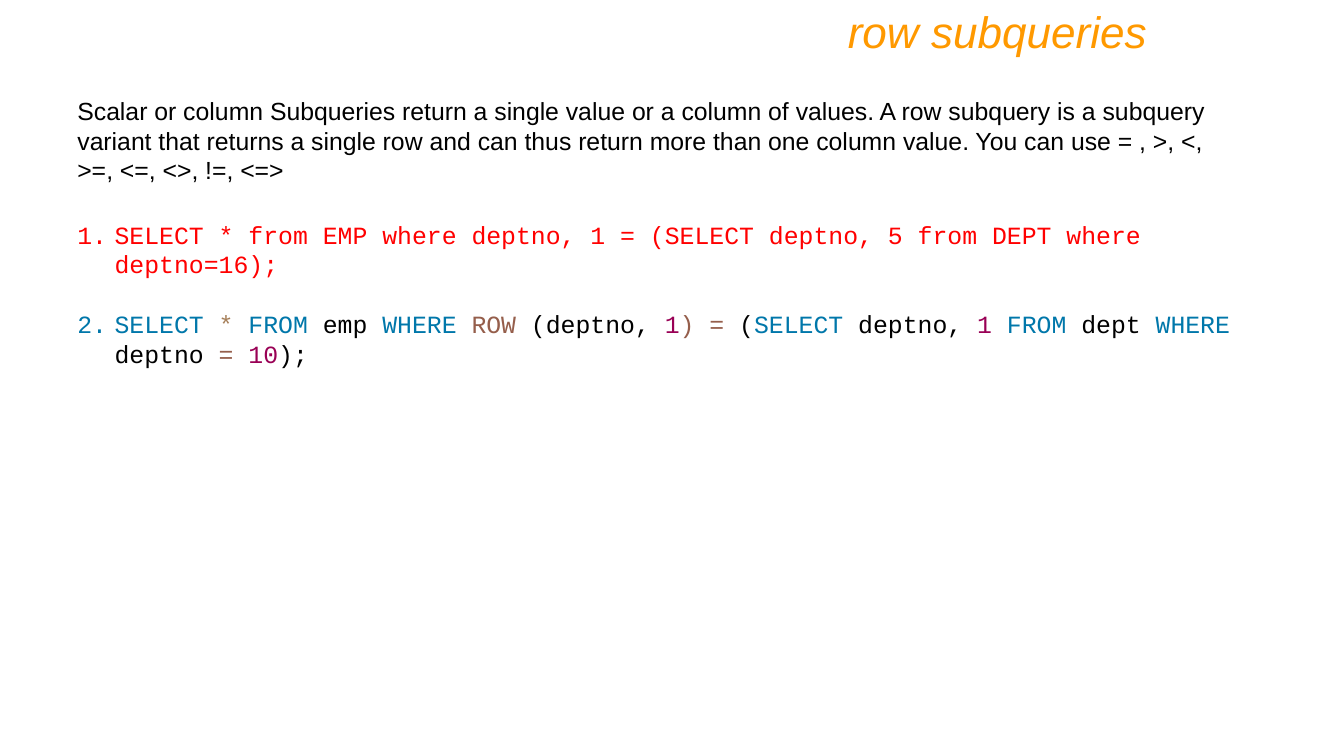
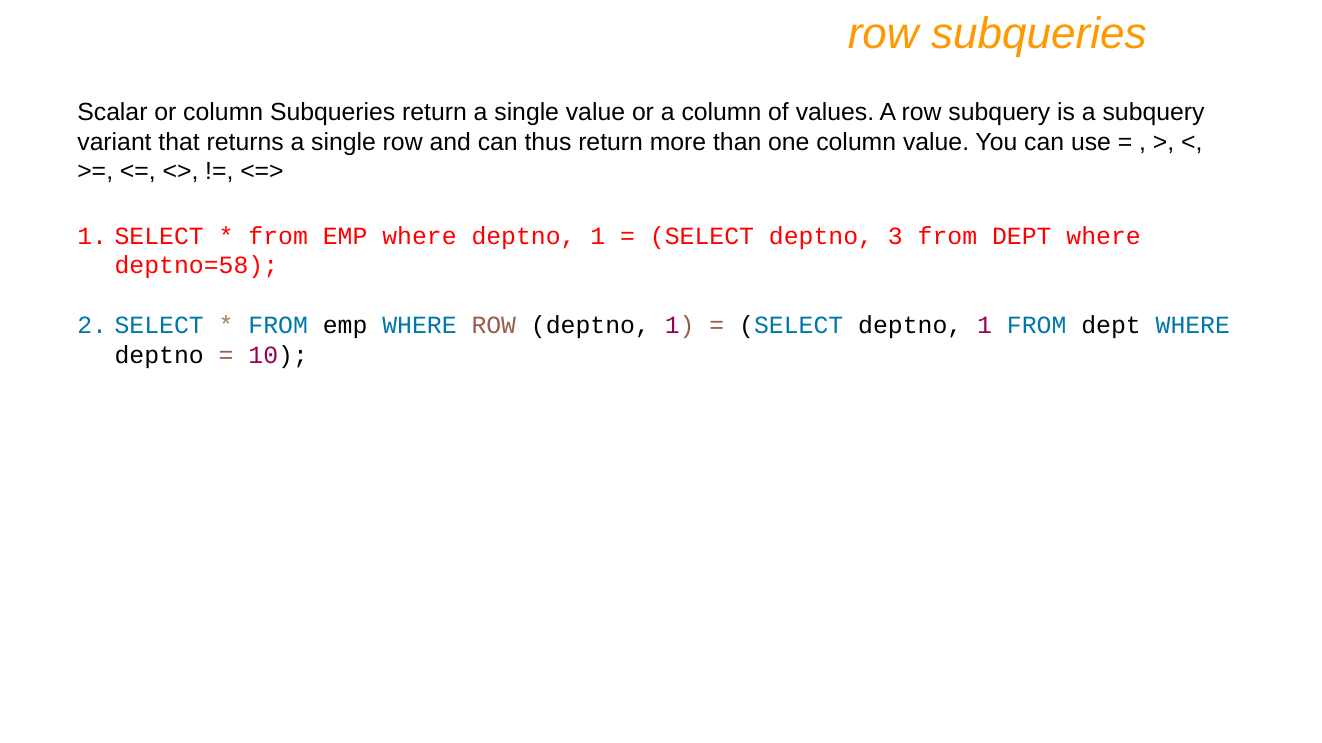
5: 5 -> 3
deptno=16: deptno=16 -> deptno=58
